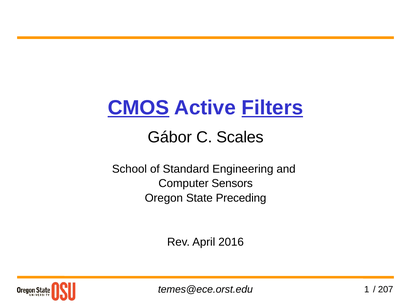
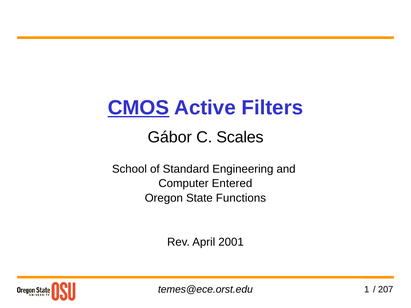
Filters underline: present -> none
Sensors: Sensors -> Entered
Preceding: Preceding -> Functions
2016: 2016 -> 2001
